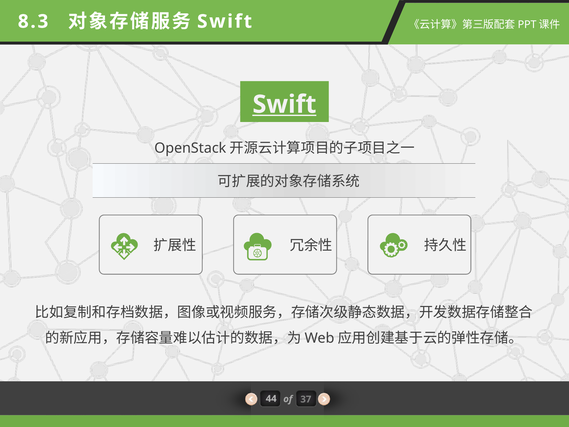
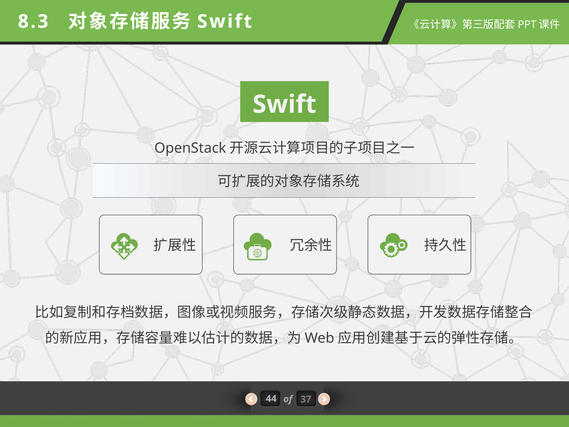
Swift at (284, 104) underline: present -> none
